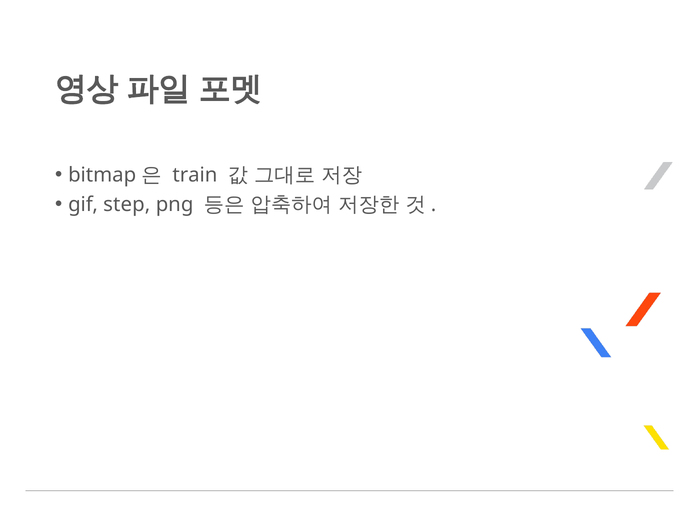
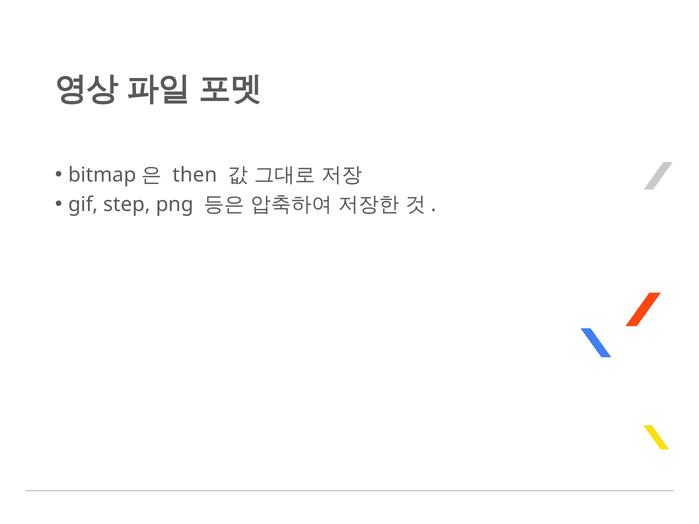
train: train -> then
